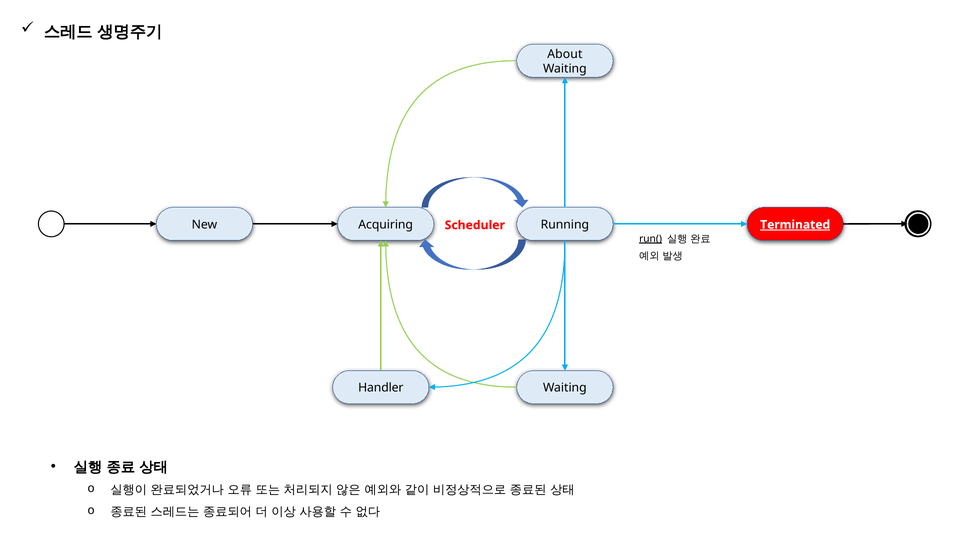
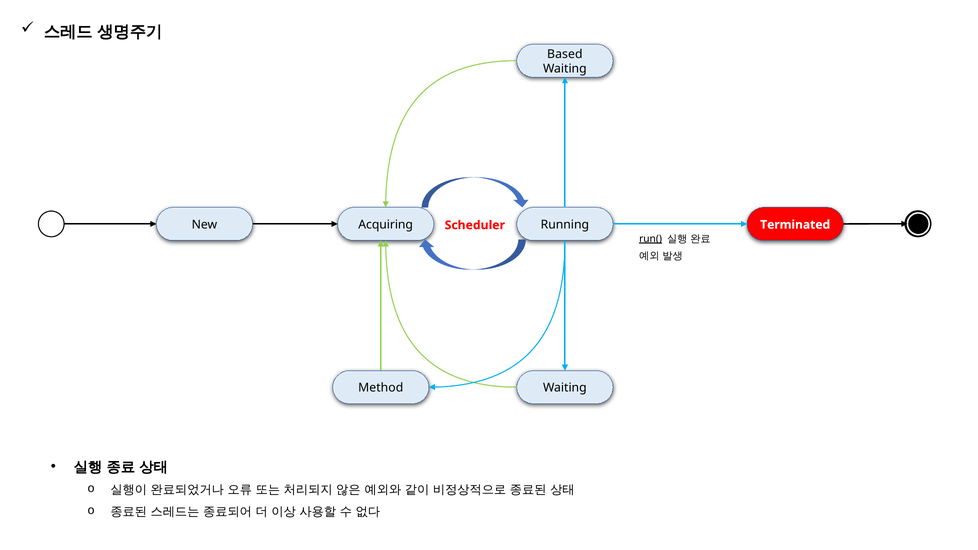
About: About -> Based
Terminated underline: present -> none
Handler: Handler -> Method
